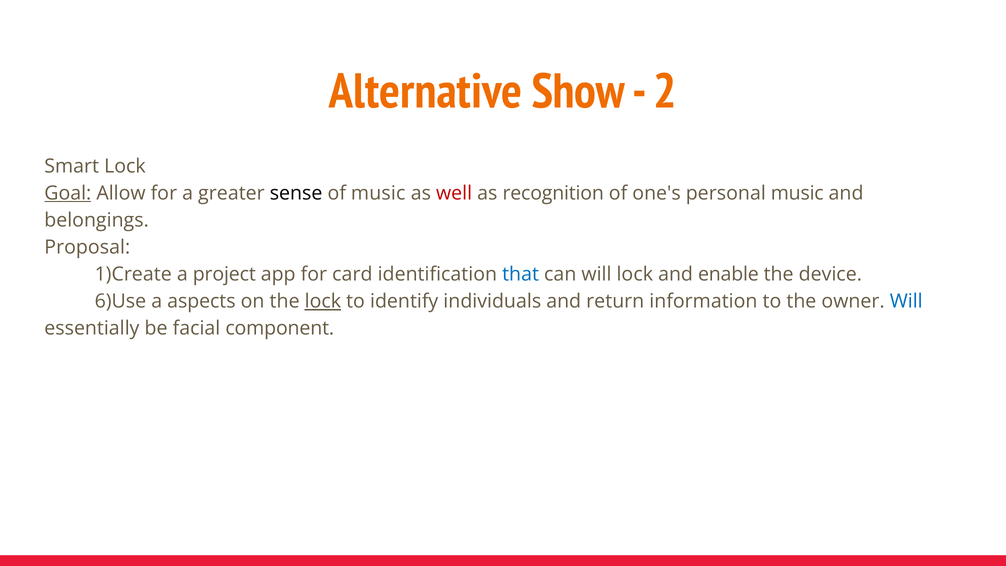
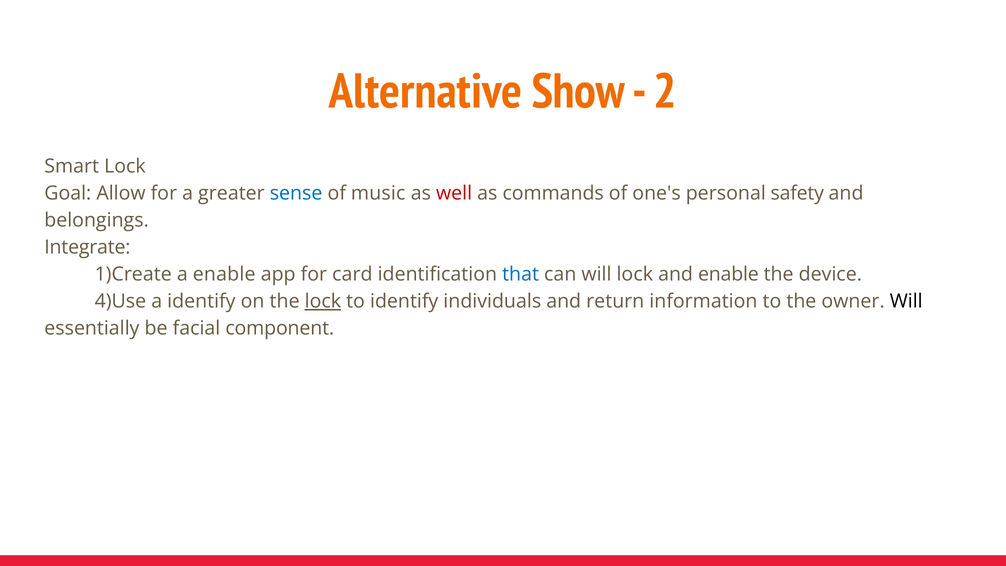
Goal underline: present -> none
sense colour: black -> blue
recognition: recognition -> commands
personal music: music -> safety
Proposal: Proposal -> Integrate
a project: project -> enable
6)Use: 6)Use -> 4)Use
a aspects: aspects -> identify
Will at (906, 301) colour: blue -> black
